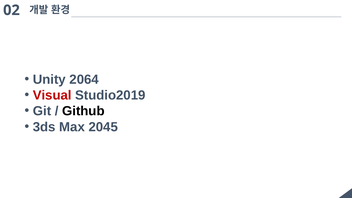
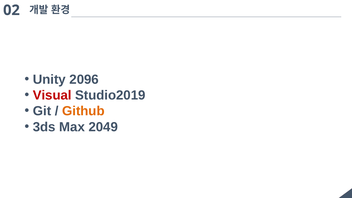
2064: 2064 -> 2096
Github colour: black -> orange
2045: 2045 -> 2049
